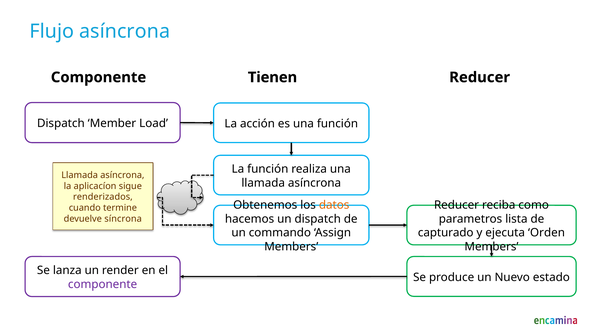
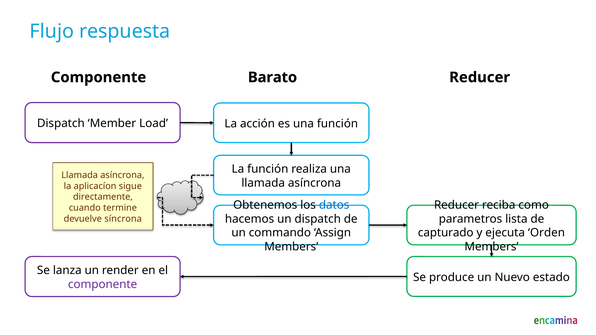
Flujo asíncrona: asíncrona -> respuesta
Tienen: Tienen -> Barato
renderizados: renderizados -> directamente
datos colour: orange -> blue
